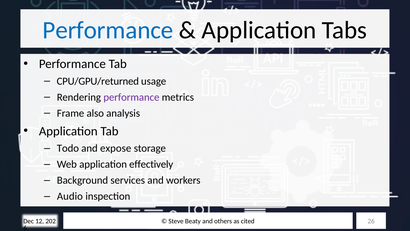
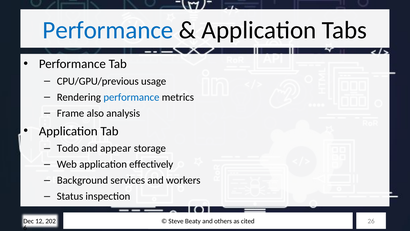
CPU/GPU/returned: CPU/GPU/returned -> CPU/GPU/previous
performance at (131, 97) colour: purple -> blue
expose: expose -> appear
Audio: Audio -> Status
